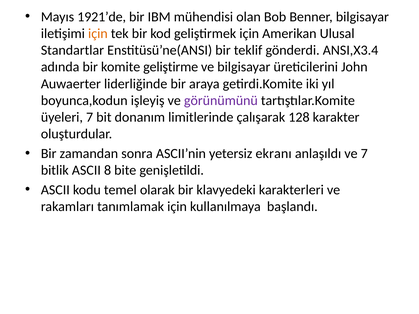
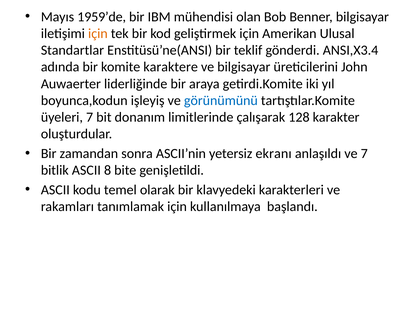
1921’de: 1921’de -> 1959’de
geliştirme: geliştirme -> karaktere
görünümünü colour: purple -> blue
